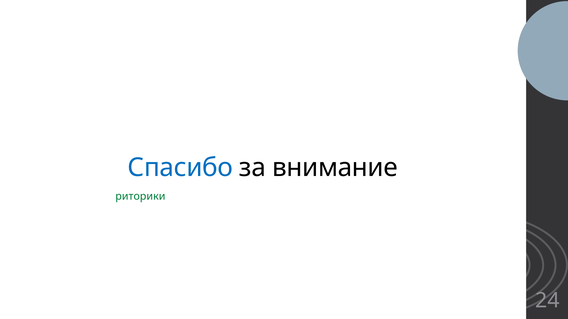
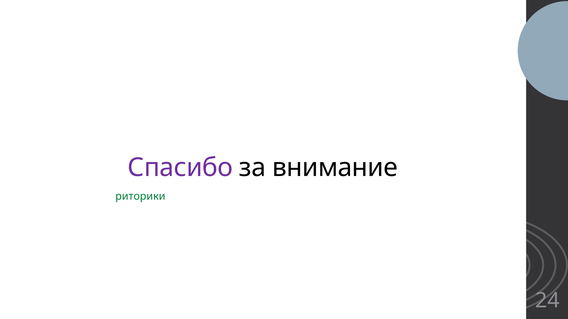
Спасибо colour: blue -> purple
